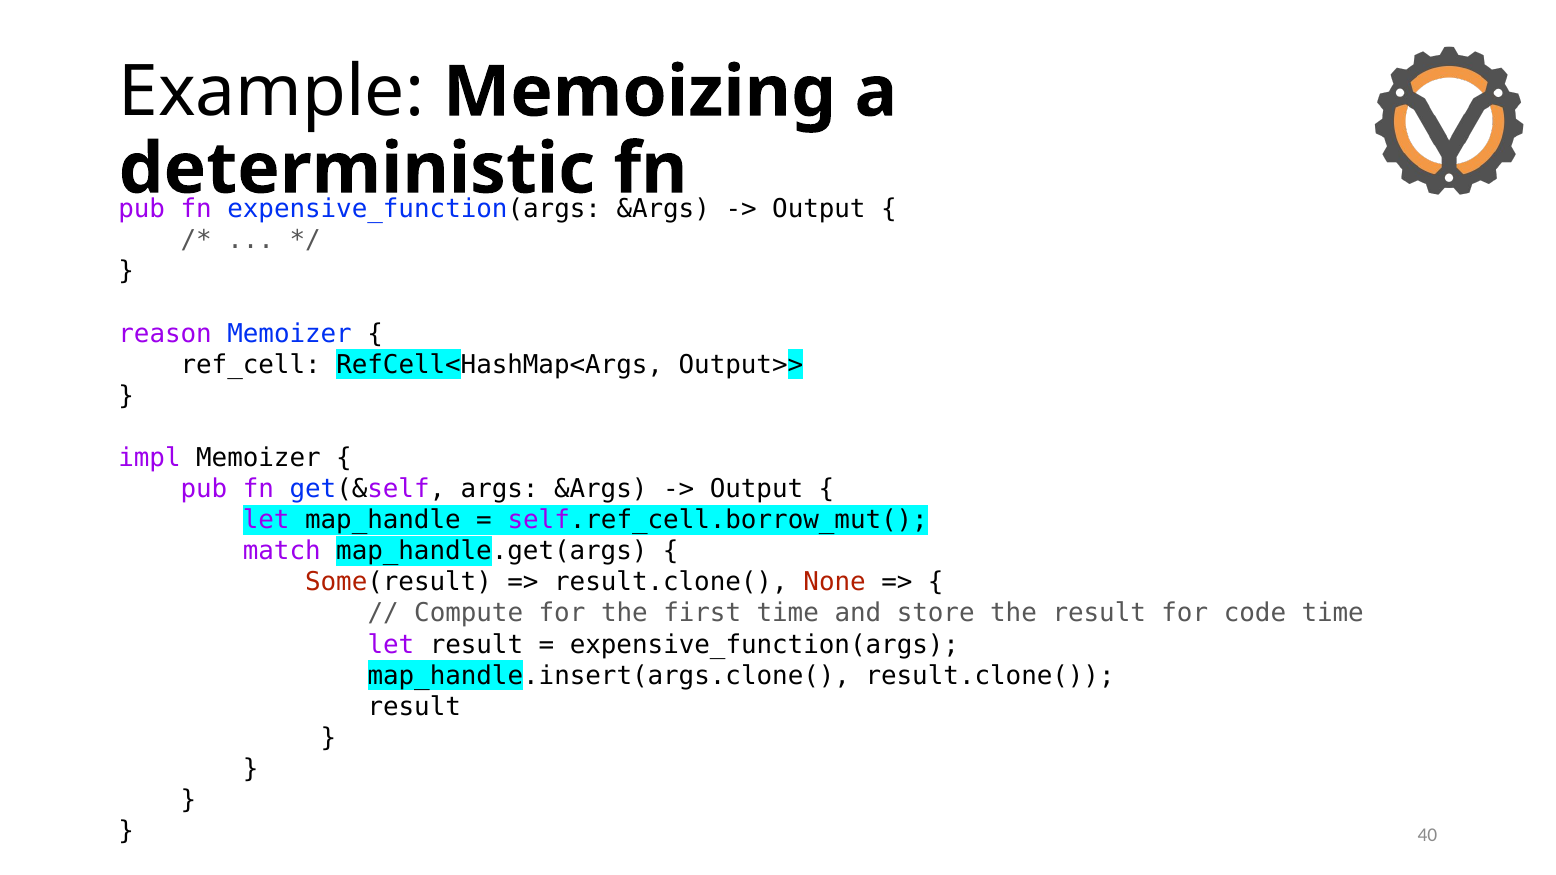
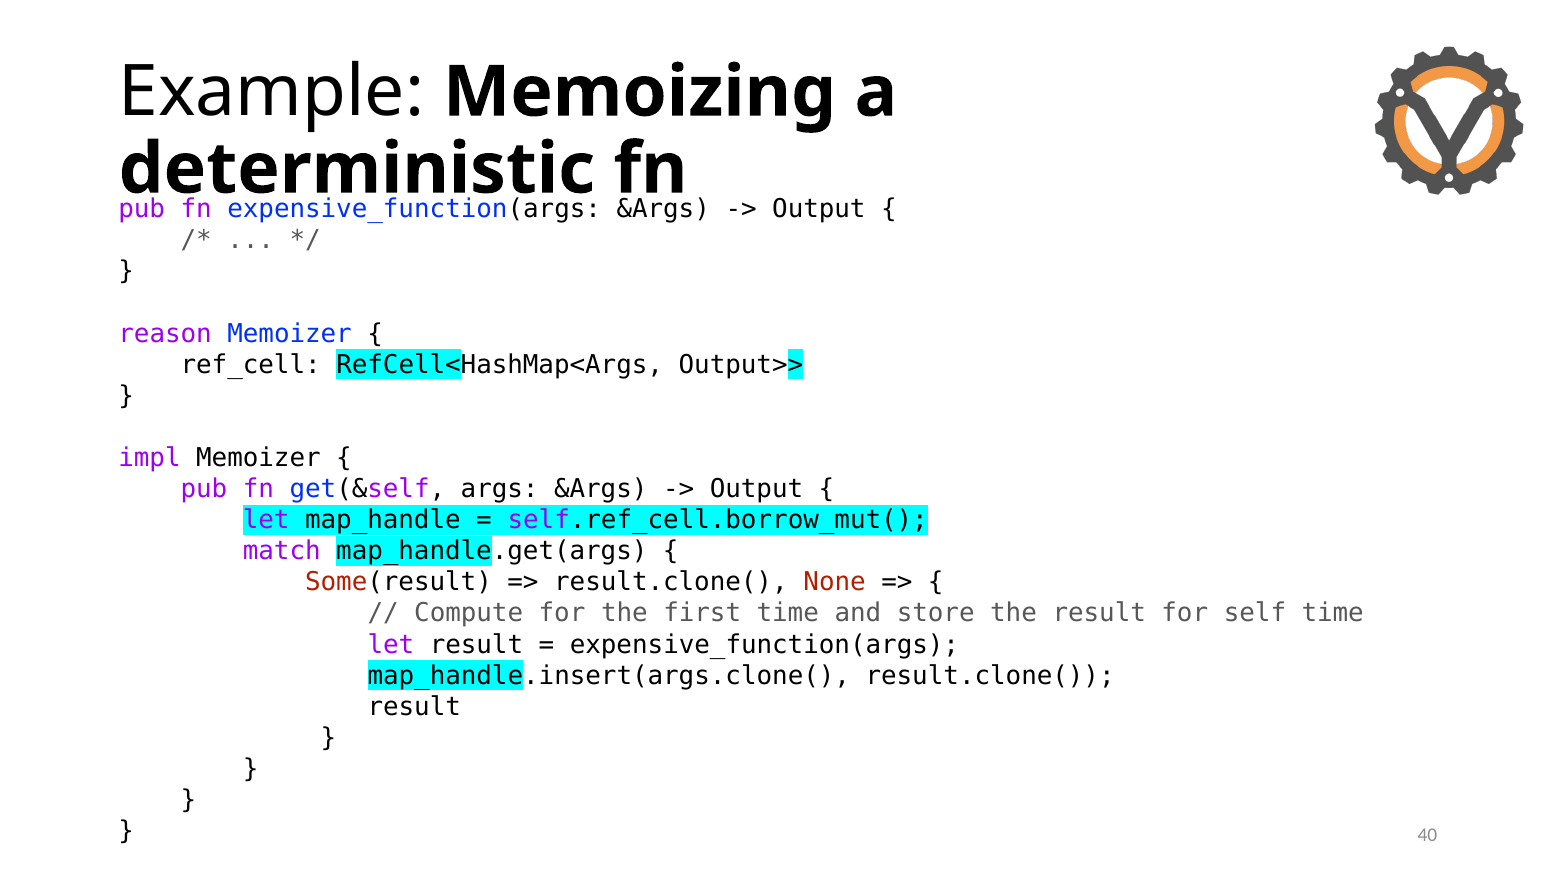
code: code -> self
